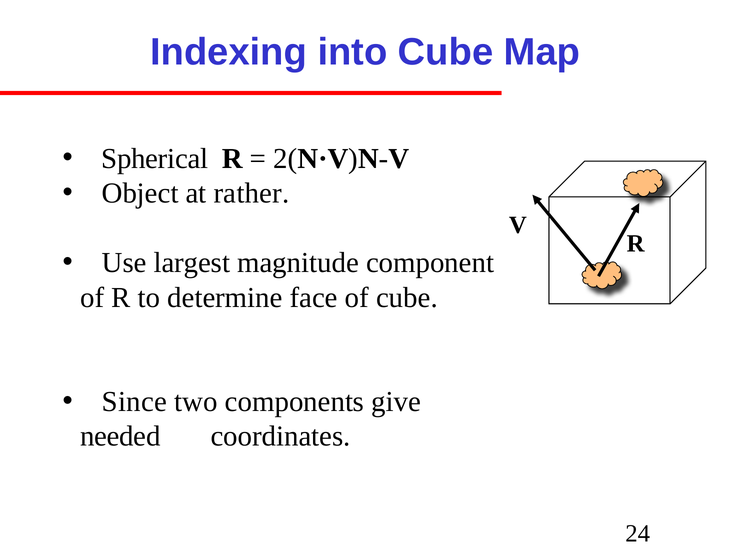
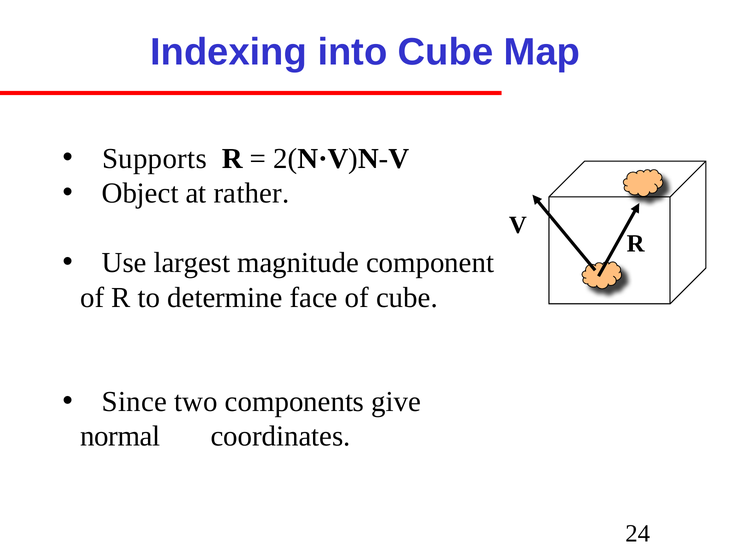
Spherical: Spherical -> Supports
needed: needed -> normal
